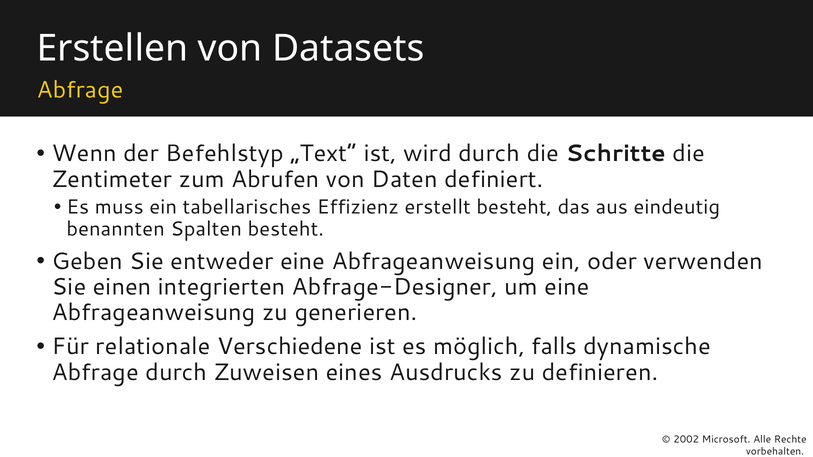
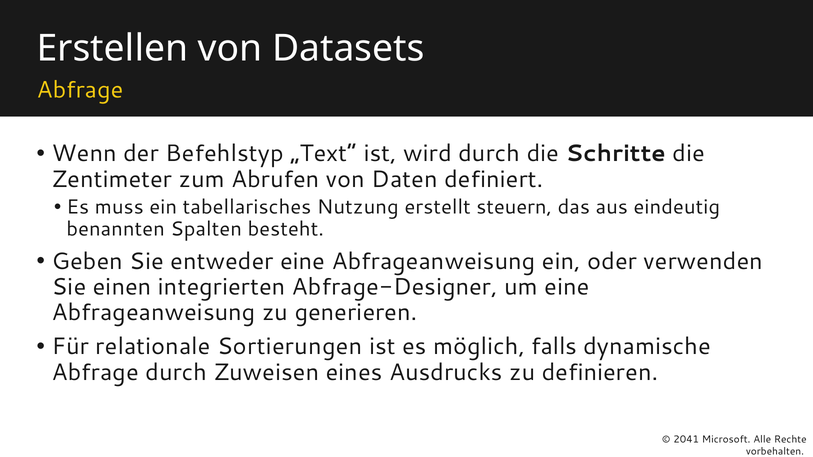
Effizienz: Effizienz -> Nutzung
erstellt besteht: besteht -> steuern
Verschiedene: Verschiedene -> Sortierungen
2002: 2002 -> 2041
